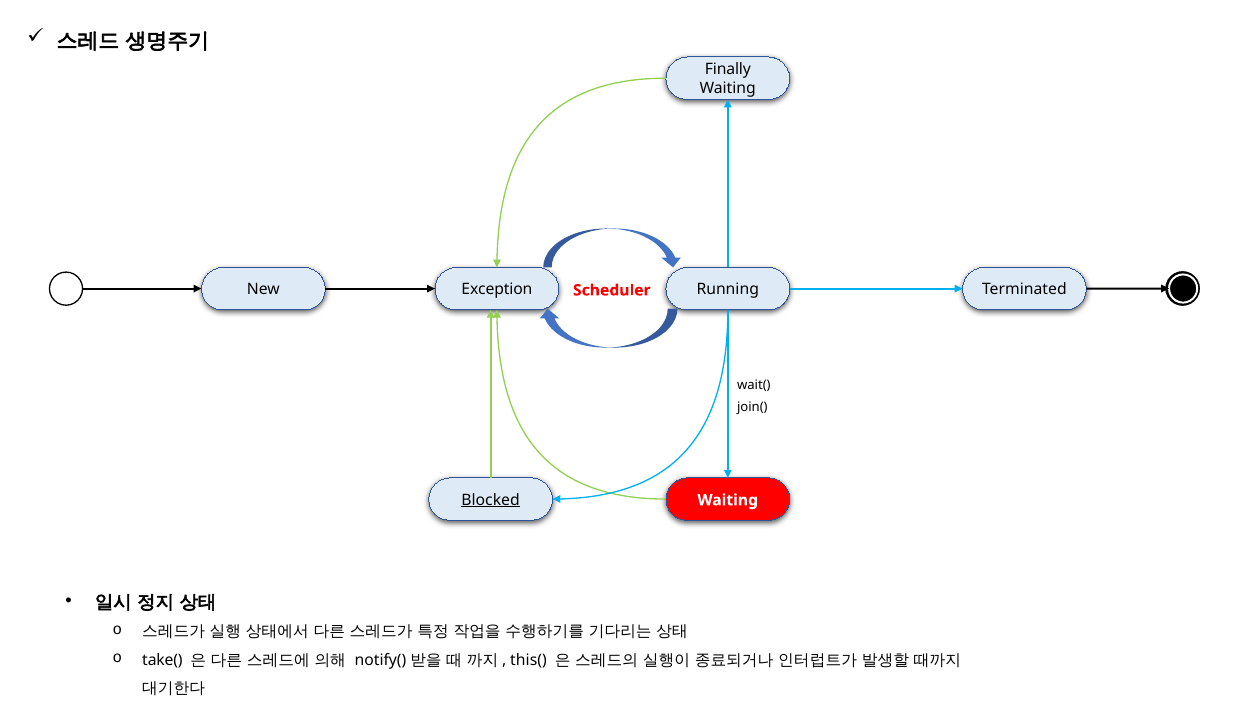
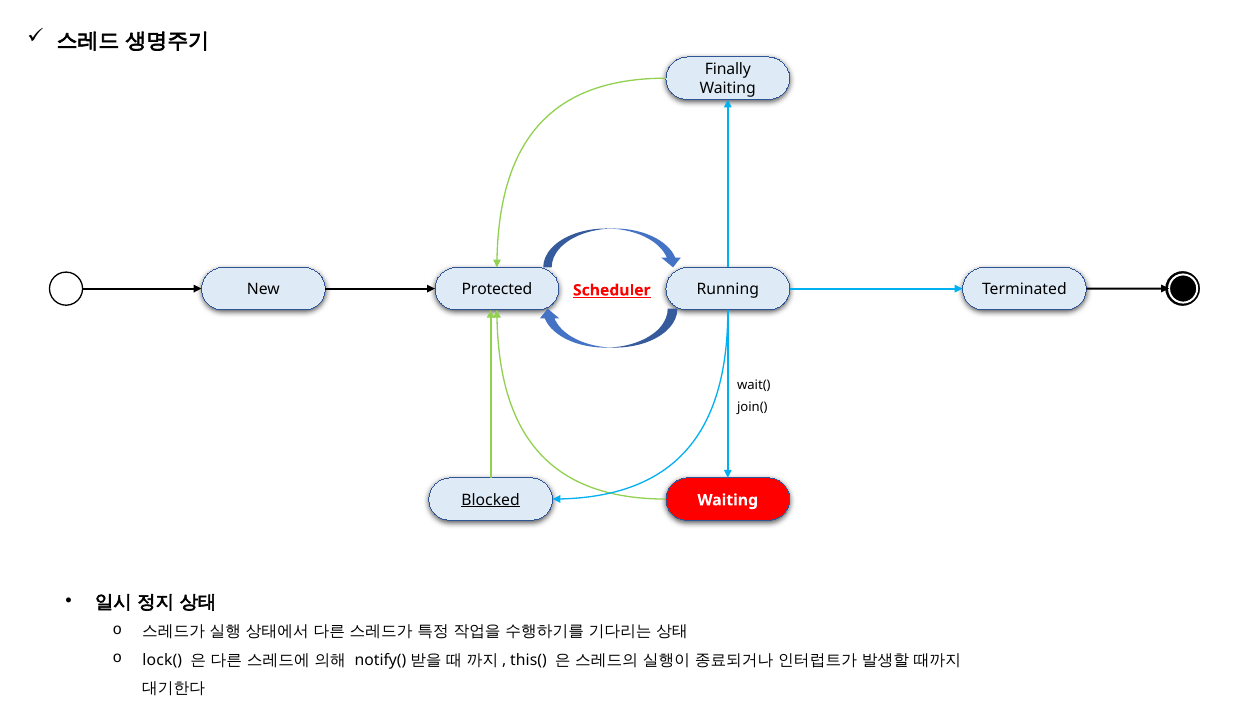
Exception: Exception -> Protected
Scheduler underline: none -> present
take(: take( -> lock(
